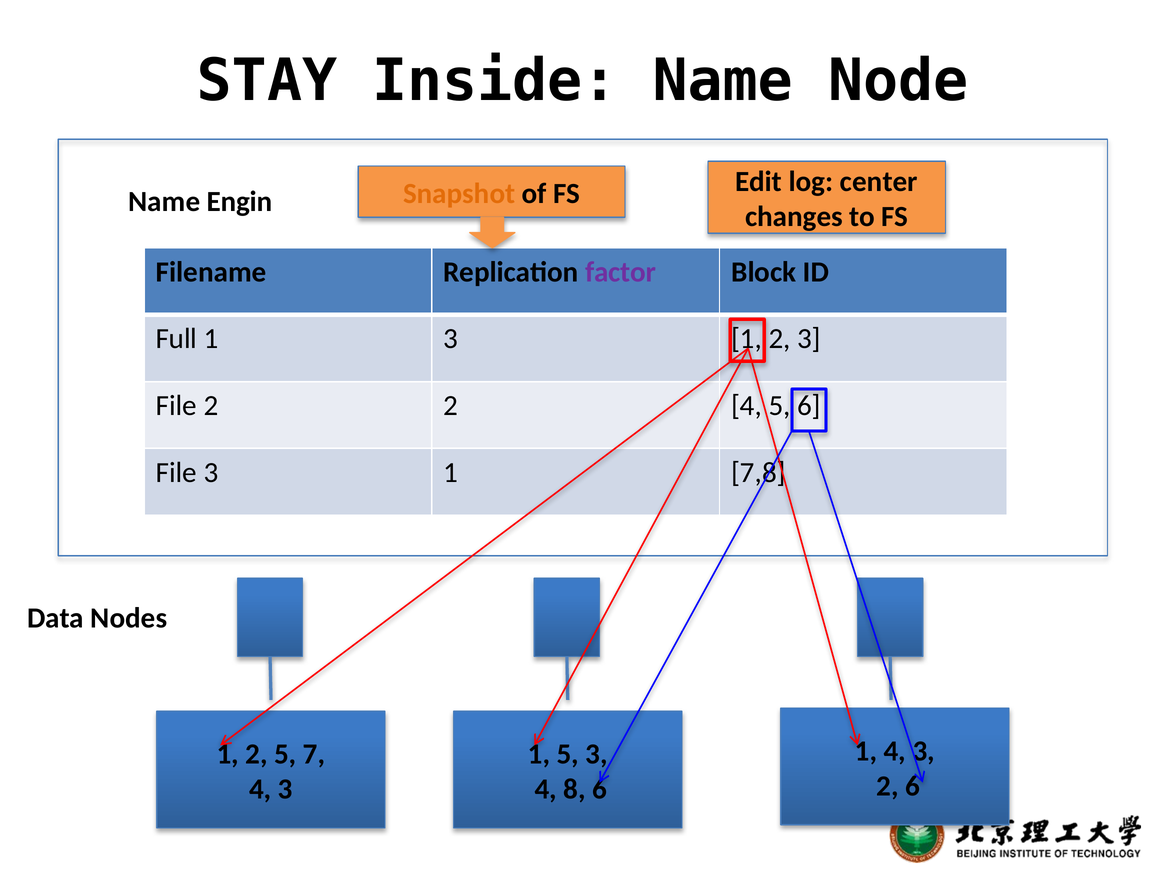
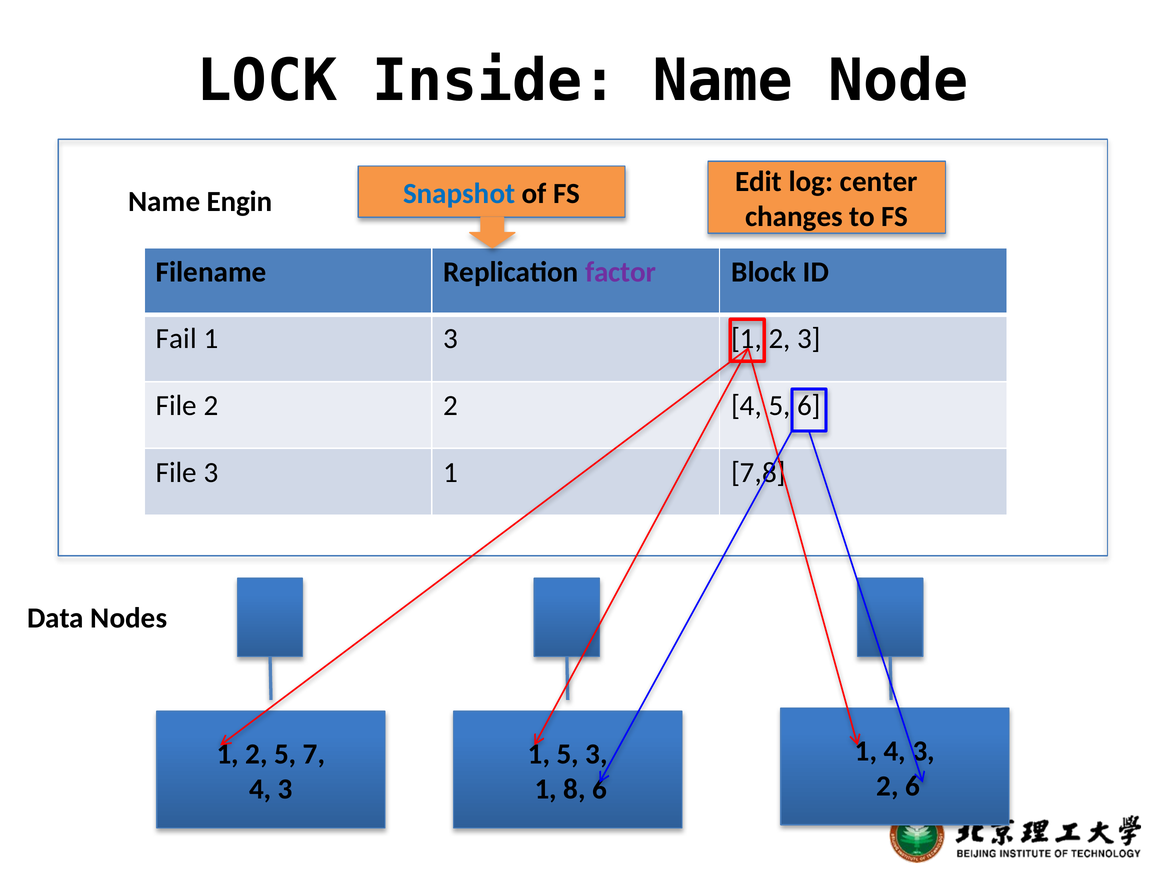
STAY: STAY -> LOCK
Snapshot colour: orange -> blue
Full: Full -> Fail
4 at (546, 789): 4 -> 1
